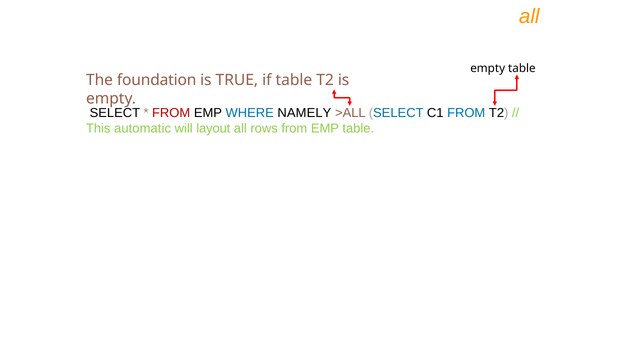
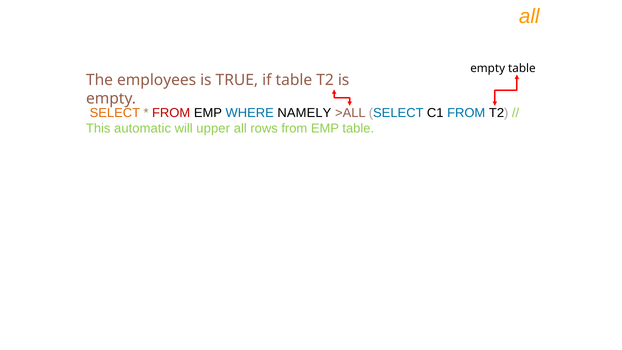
foundation: foundation -> employees
SELECT at (115, 113) colour: black -> orange
layout: layout -> upper
